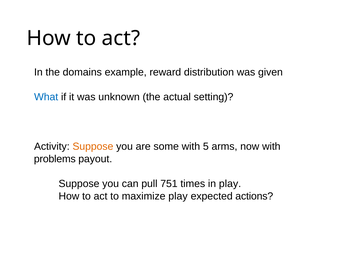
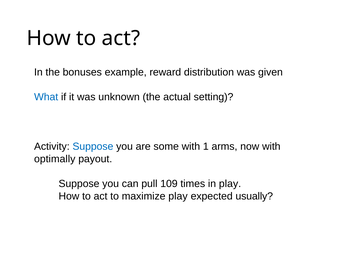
domains: domains -> bonuses
Suppose at (93, 147) colour: orange -> blue
5: 5 -> 1
problems: problems -> optimally
751: 751 -> 109
actions: actions -> usually
